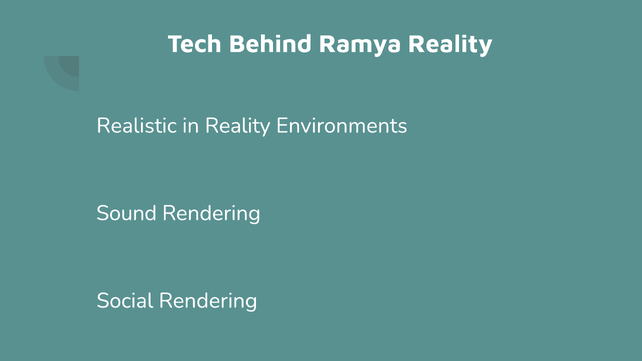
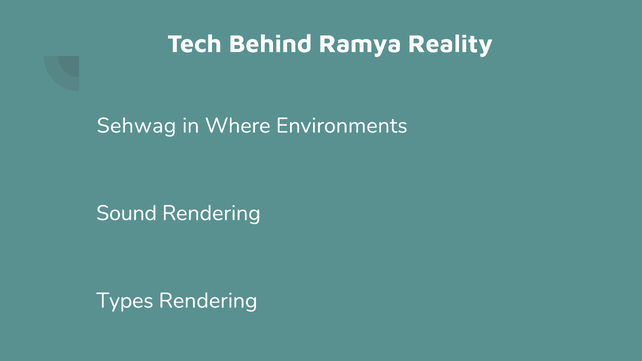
Realistic: Realistic -> Sehwag
in Reality: Reality -> Where
Social: Social -> Types
